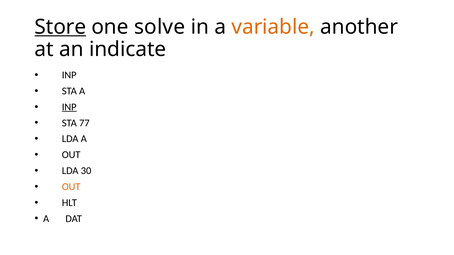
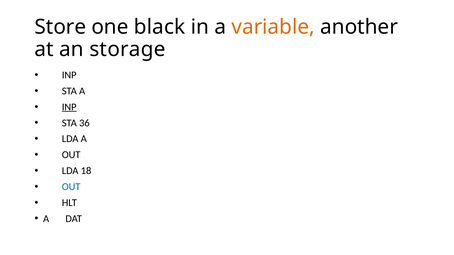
Store underline: present -> none
solve: solve -> black
indicate: indicate -> storage
77: 77 -> 36
30: 30 -> 18
OUT at (71, 187) colour: orange -> blue
